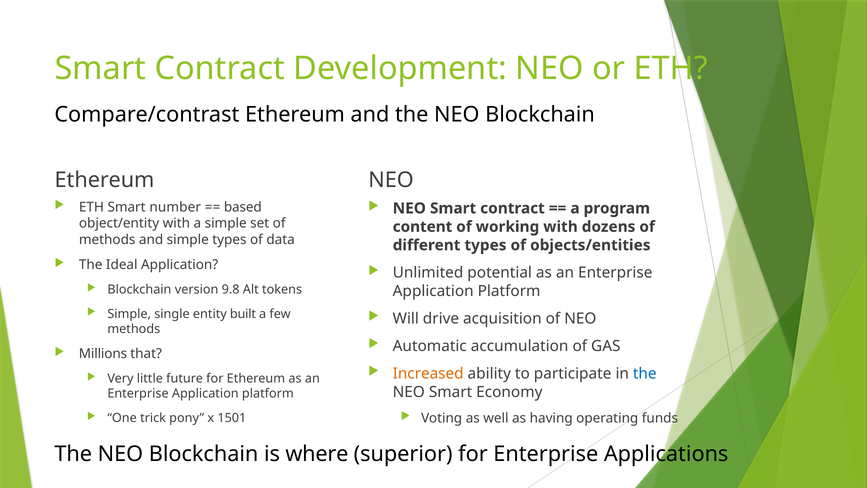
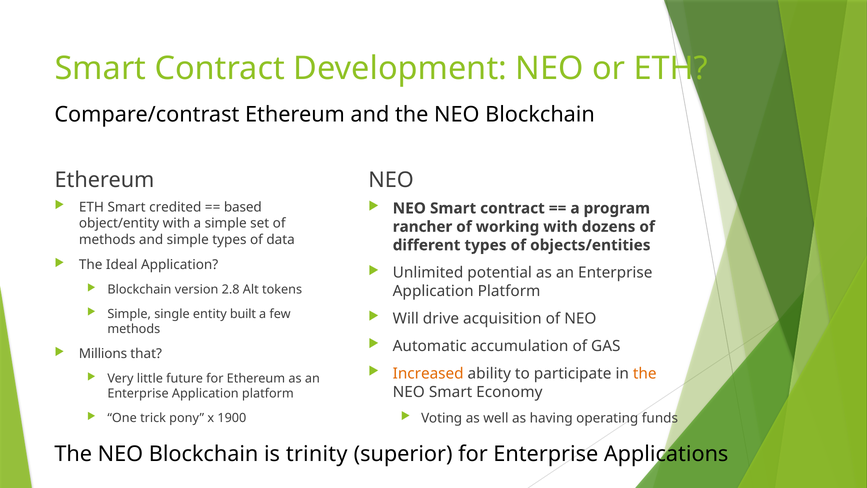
number: number -> credited
content: content -> rancher
9.8: 9.8 -> 2.8
the at (645, 373) colour: blue -> orange
1501: 1501 -> 1900
where: where -> trinity
